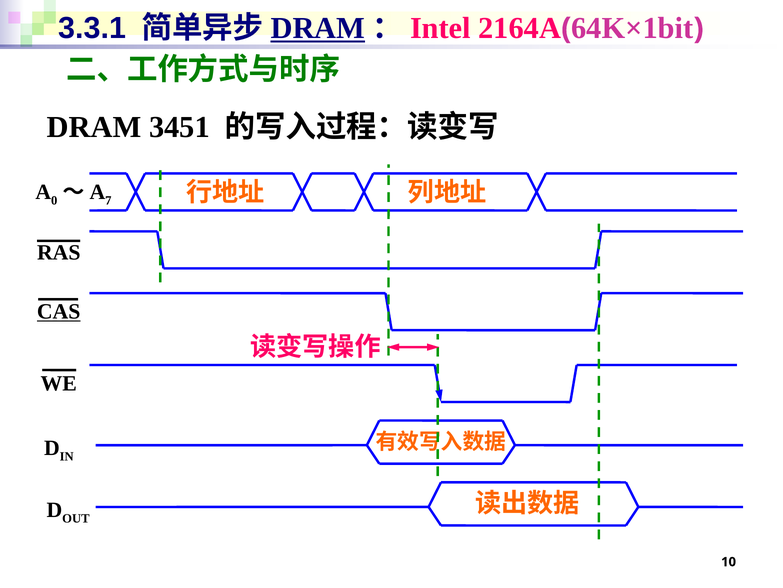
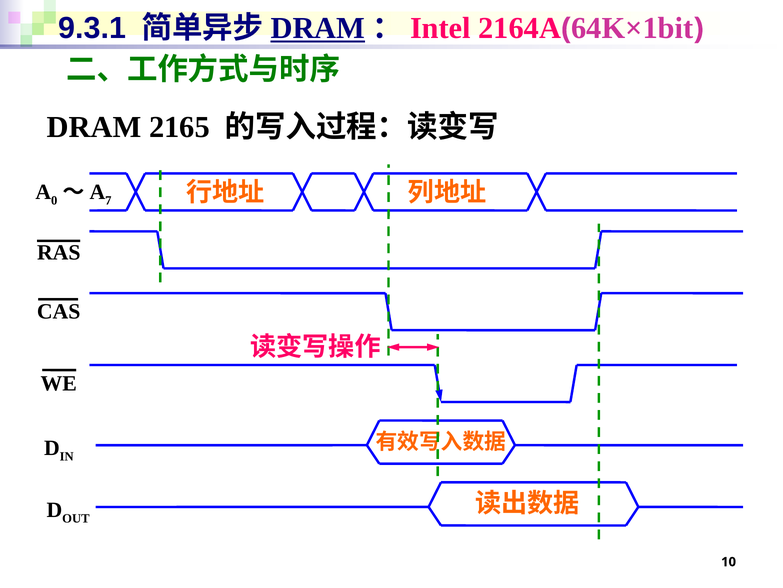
3.3.1: 3.3.1 -> 9.3.1
3451: 3451 -> 2165
CAS underline: present -> none
